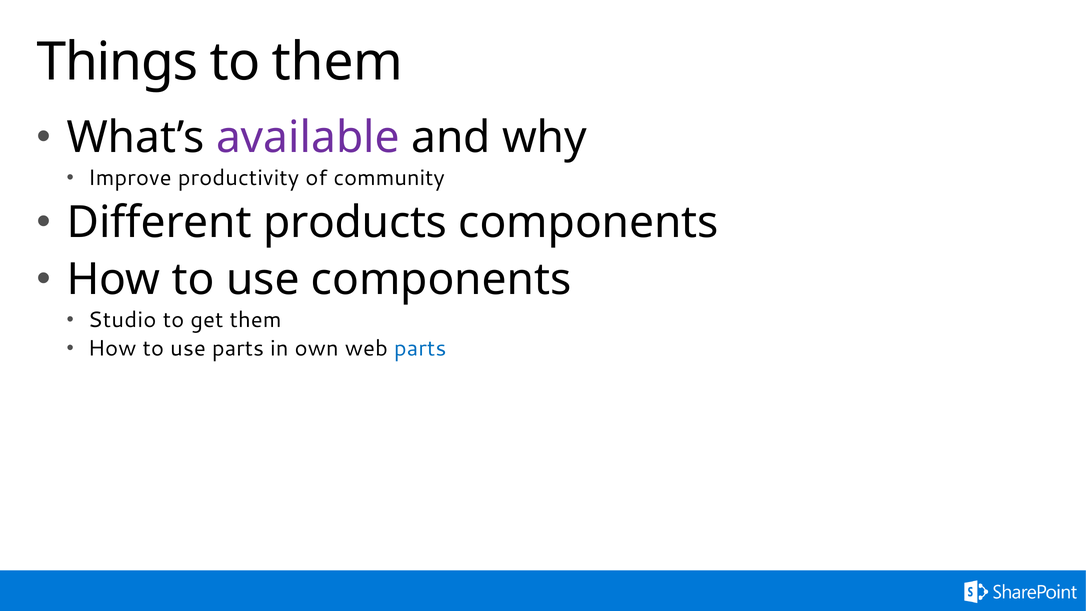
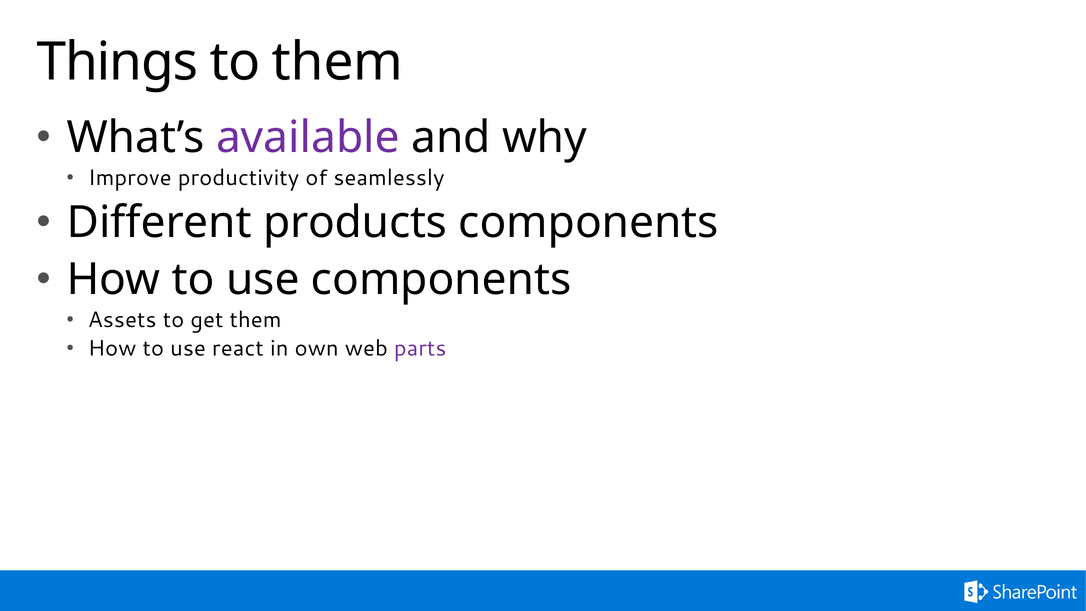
community: community -> seamlessly
Studio: Studio -> Assets
use parts: parts -> react
parts at (420, 348) colour: blue -> purple
